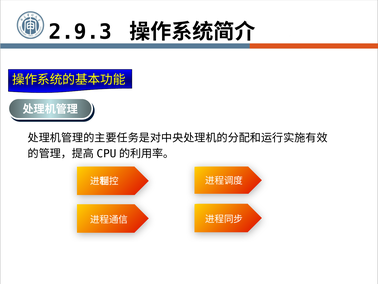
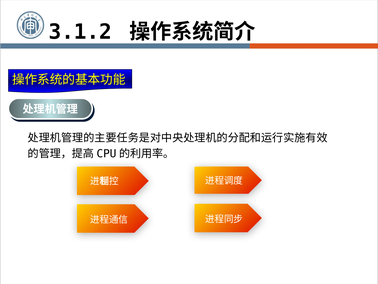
2.9.3: 2.9.3 -> 3.1.2
